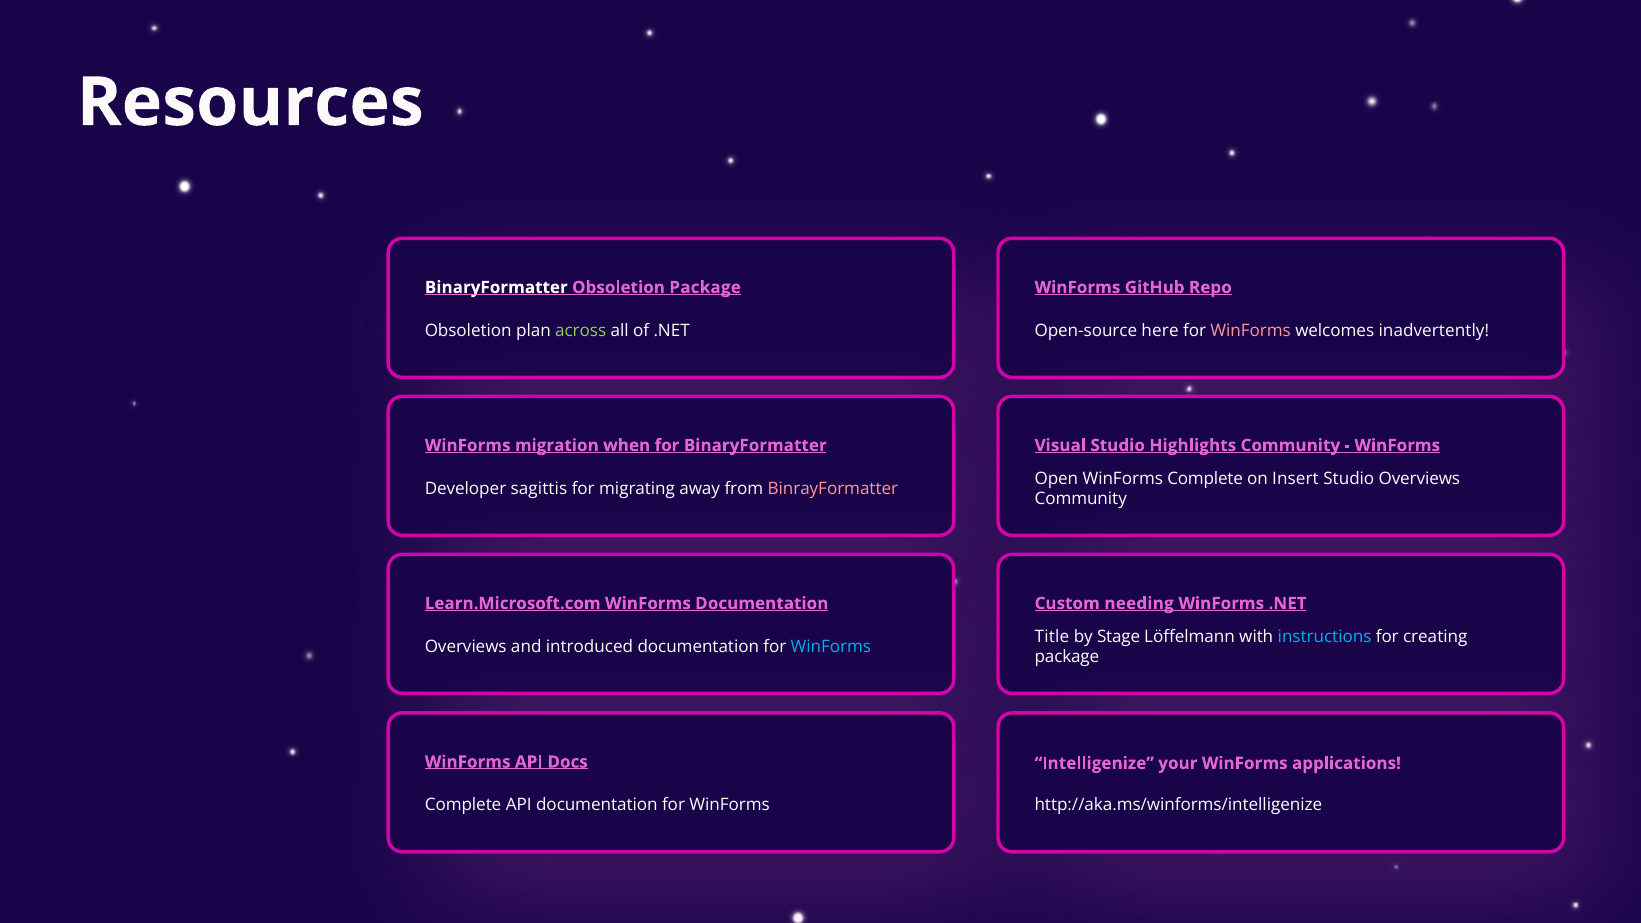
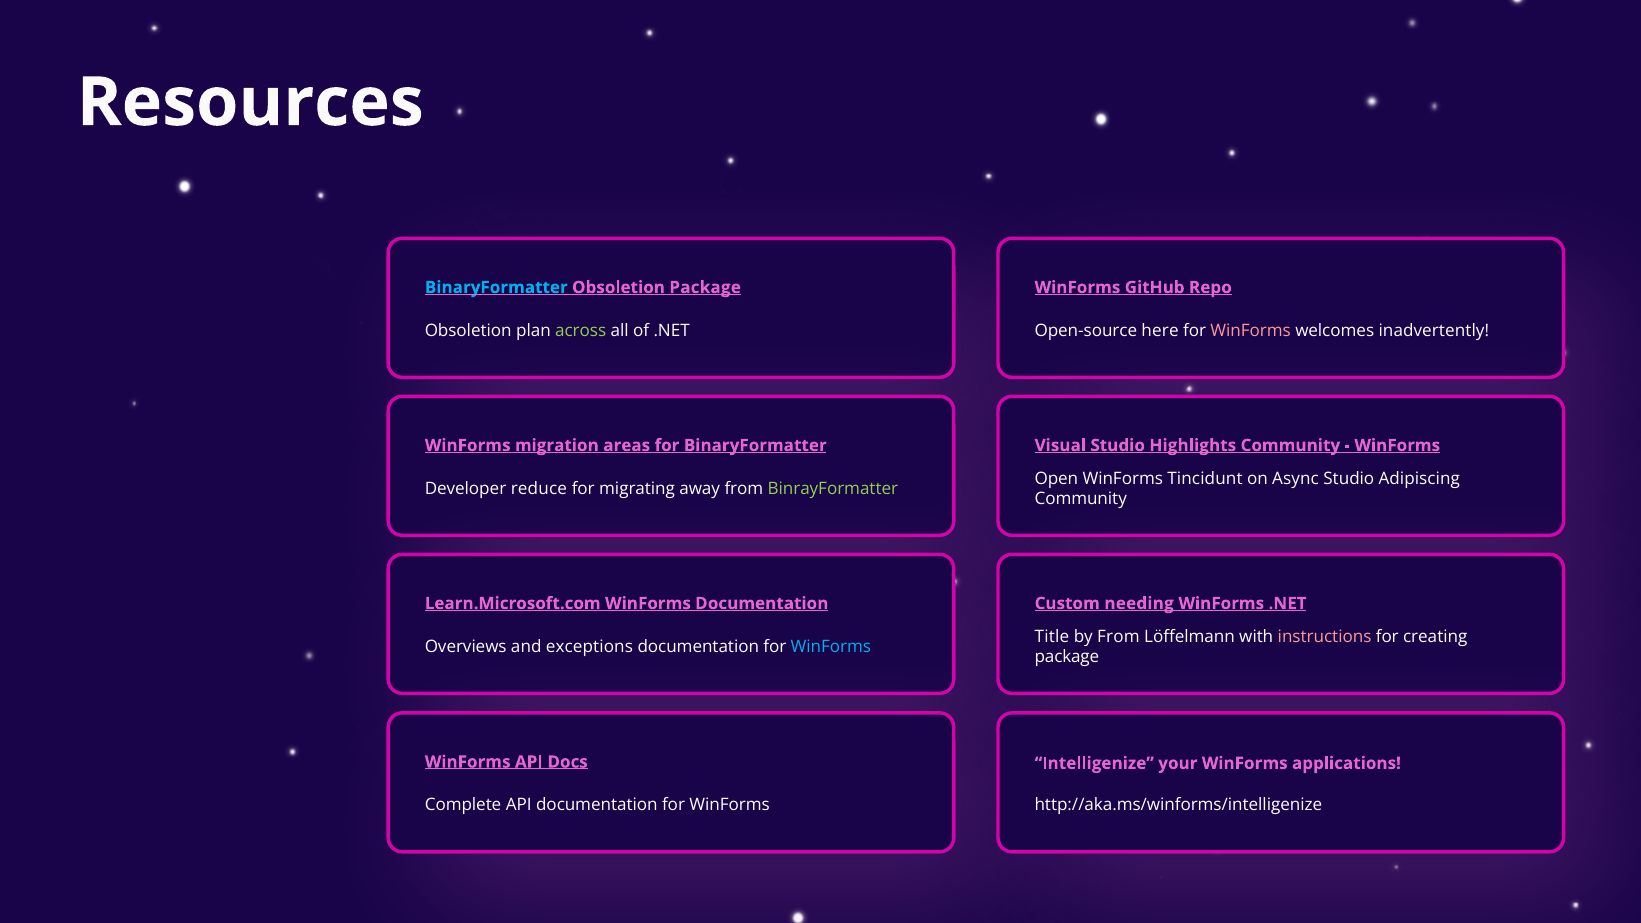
BinaryFormatter at (496, 287) colour: white -> light blue
when: when -> areas
WinForms Complete: Complete -> Tincidunt
Insert: Insert -> Async
Studio Overviews: Overviews -> Adipiscing
sagittis: sagittis -> reduce
BinrayFormatter colour: pink -> light green
by Stage: Stage -> From
instructions colour: light blue -> pink
introduced: introduced -> exceptions
